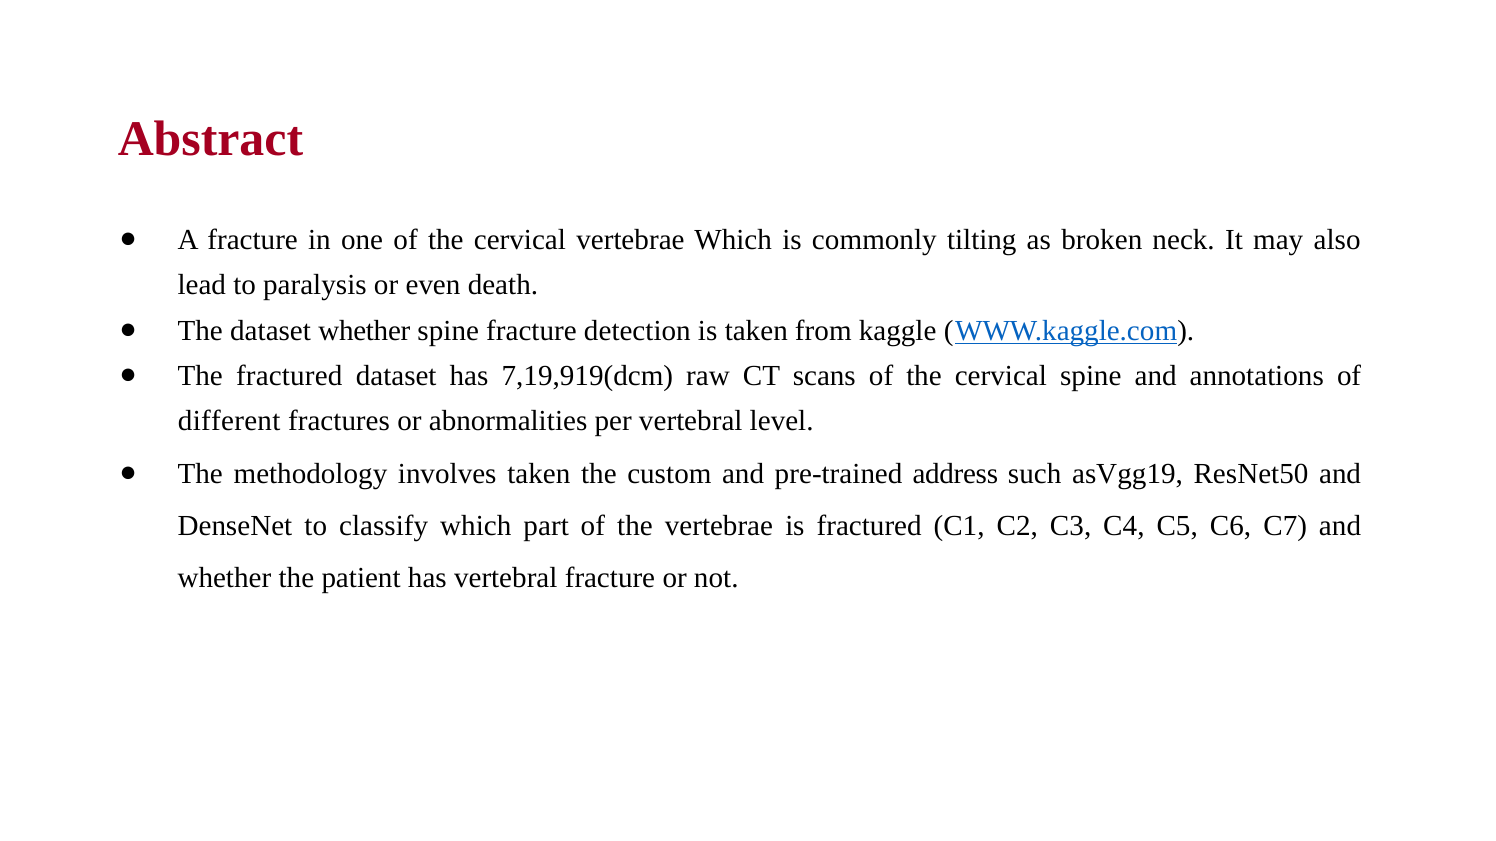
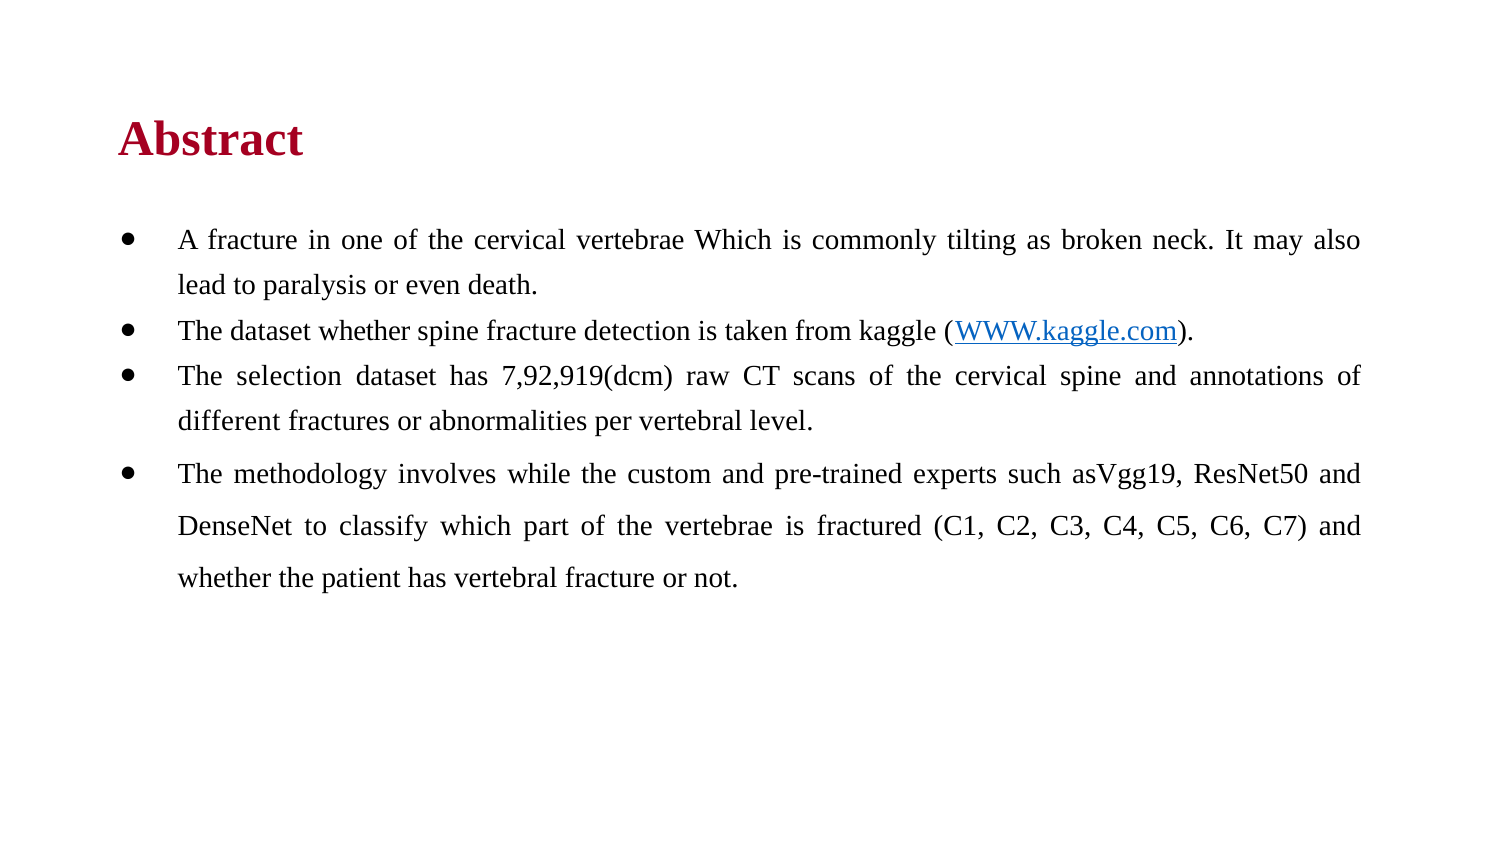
The fractured: fractured -> selection
7,19,919(dcm: 7,19,919(dcm -> 7,92,919(dcm
involves taken: taken -> while
address: address -> experts
